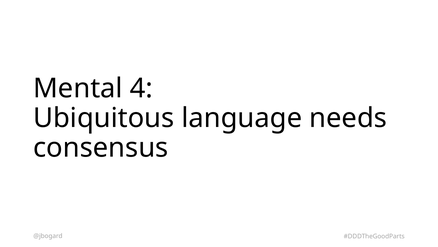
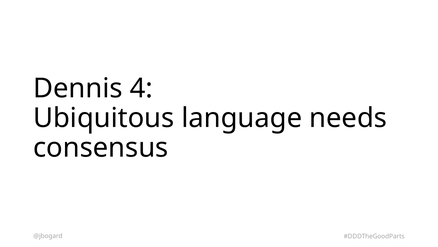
Mental: Mental -> Dennis
